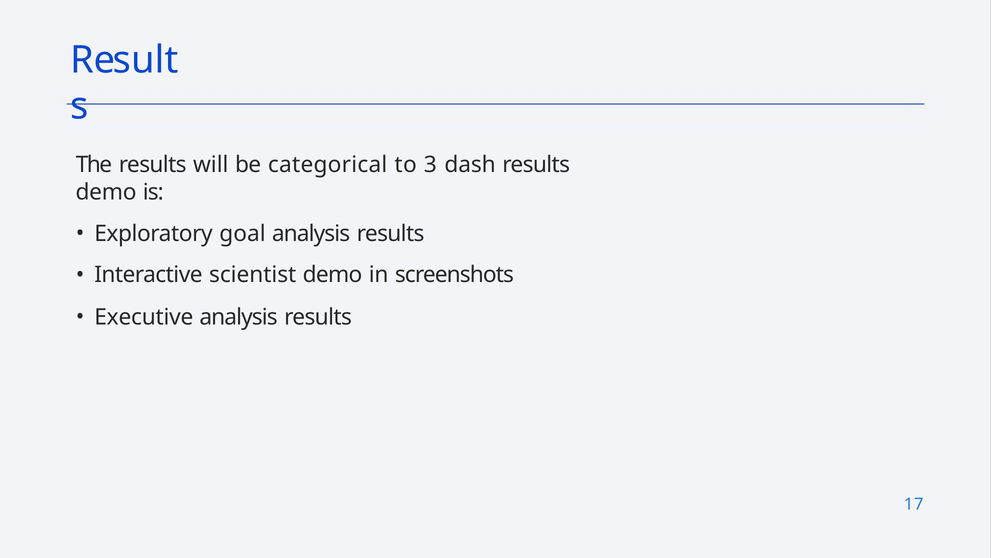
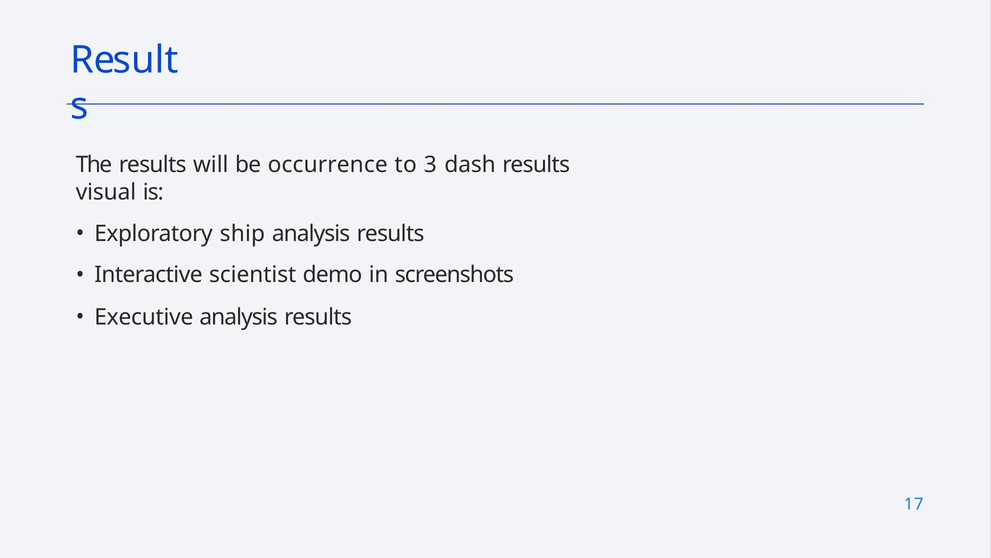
categorical: categorical -> occurrence
demo at (106, 192): demo -> visual
goal: goal -> ship
